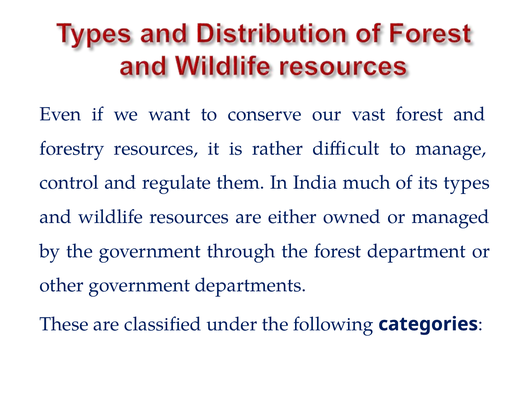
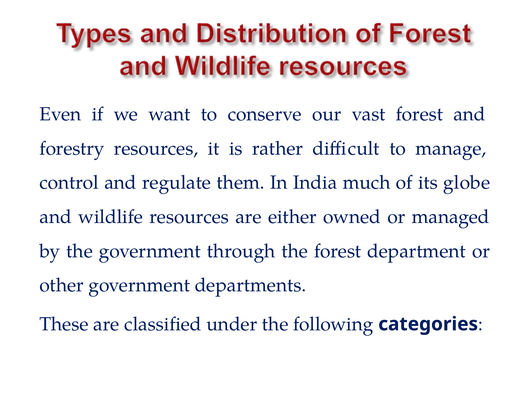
types: types -> globe
